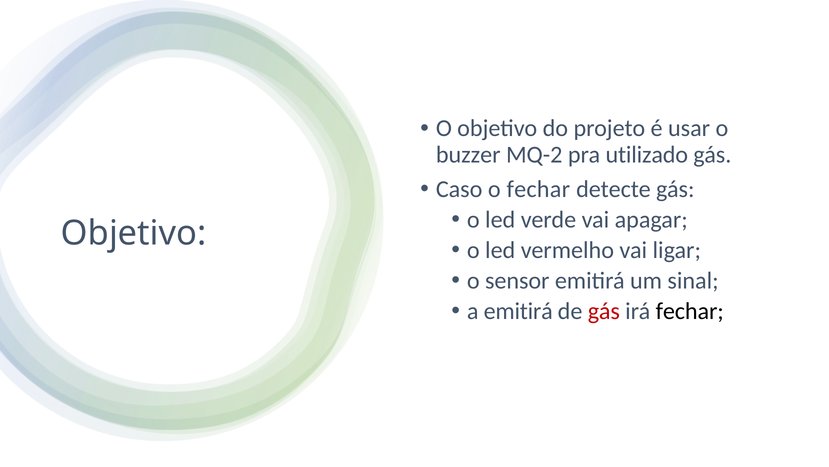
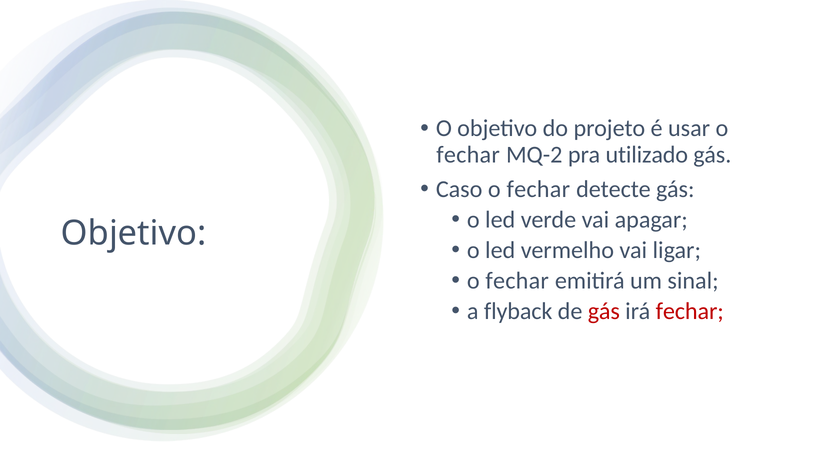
buzzer at (468, 154): buzzer -> fechar
sensor at (517, 280): sensor -> fechar
a emitirá: emitirá -> flyback
fechar at (690, 311) colour: black -> red
